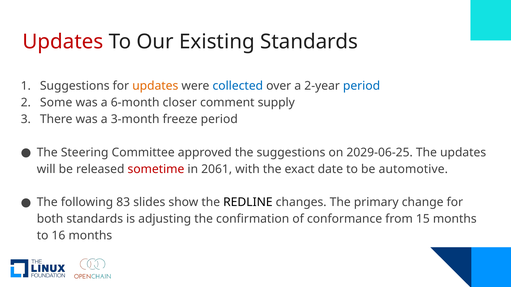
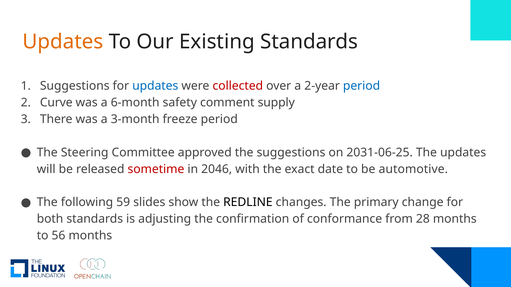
Updates at (63, 42) colour: red -> orange
updates at (155, 86) colour: orange -> blue
collected colour: blue -> red
Some: Some -> Curve
closer: closer -> safety
2029-06-25: 2029-06-25 -> 2031-06-25
2061: 2061 -> 2046
83: 83 -> 59
15: 15 -> 28
16: 16 -> 56
